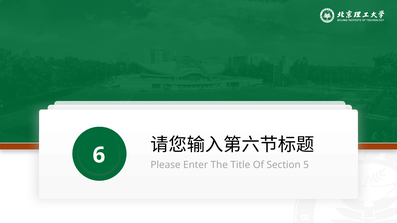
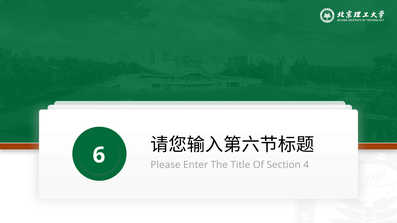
5: 5 -> 4
